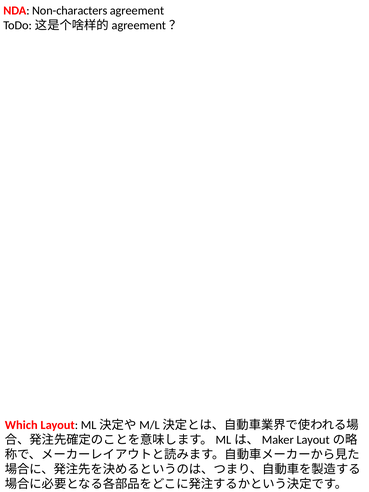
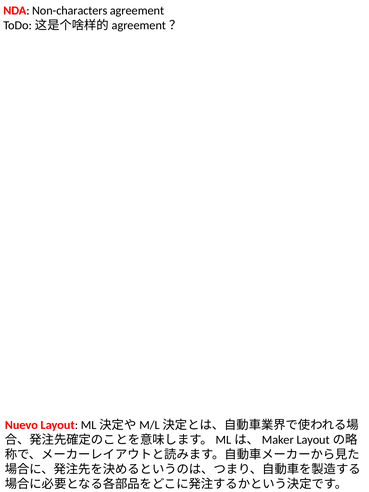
Which: Which -> Nuevo
